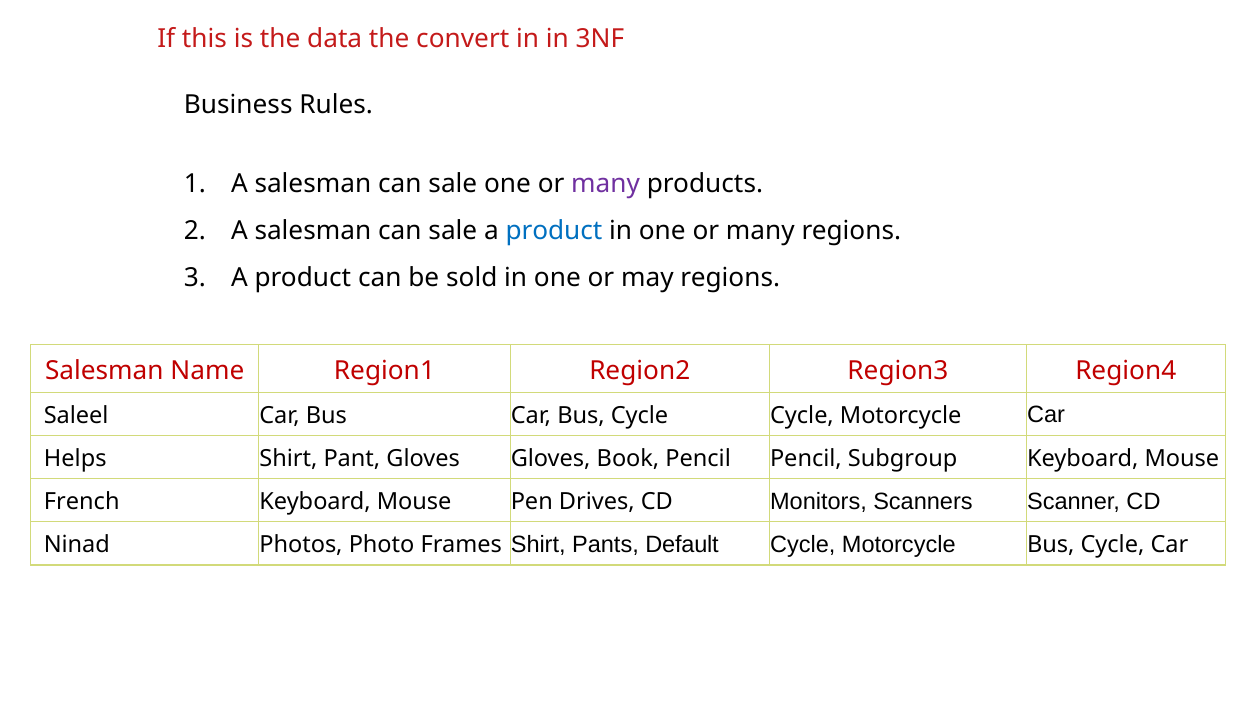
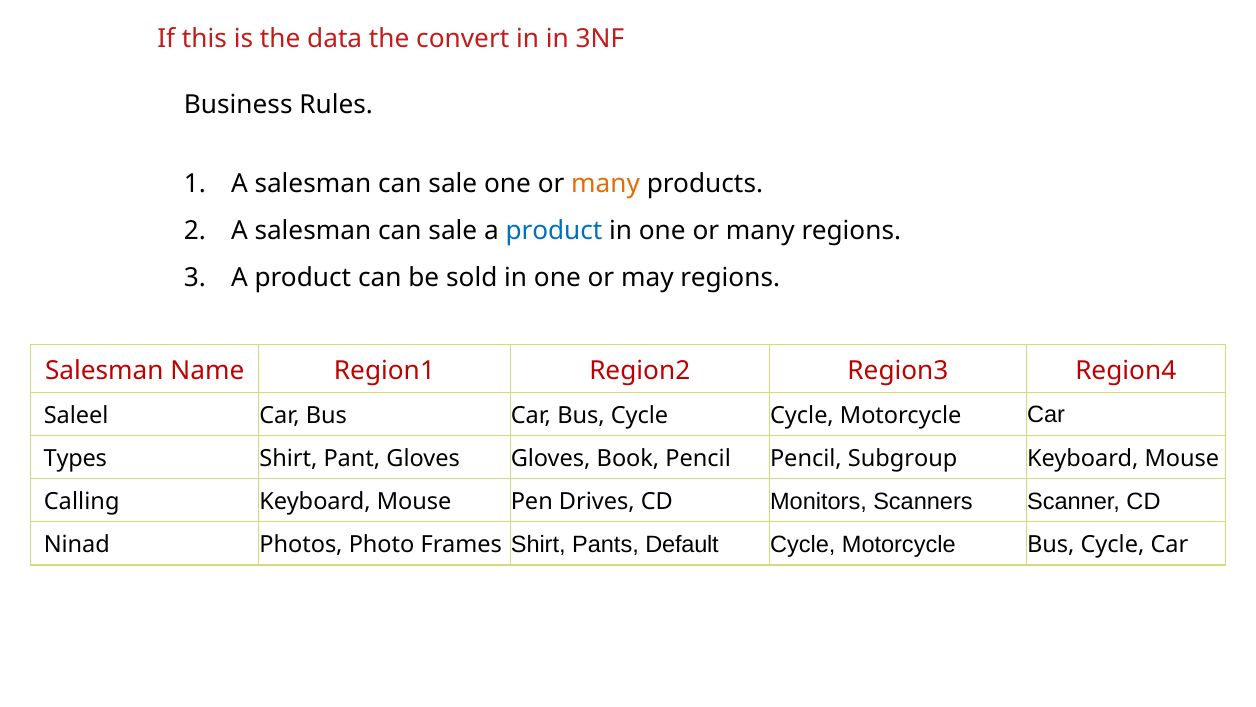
many at (606, 183) colour: purple -> orange
Helps: Helps -> Types
French: French -> Calling
